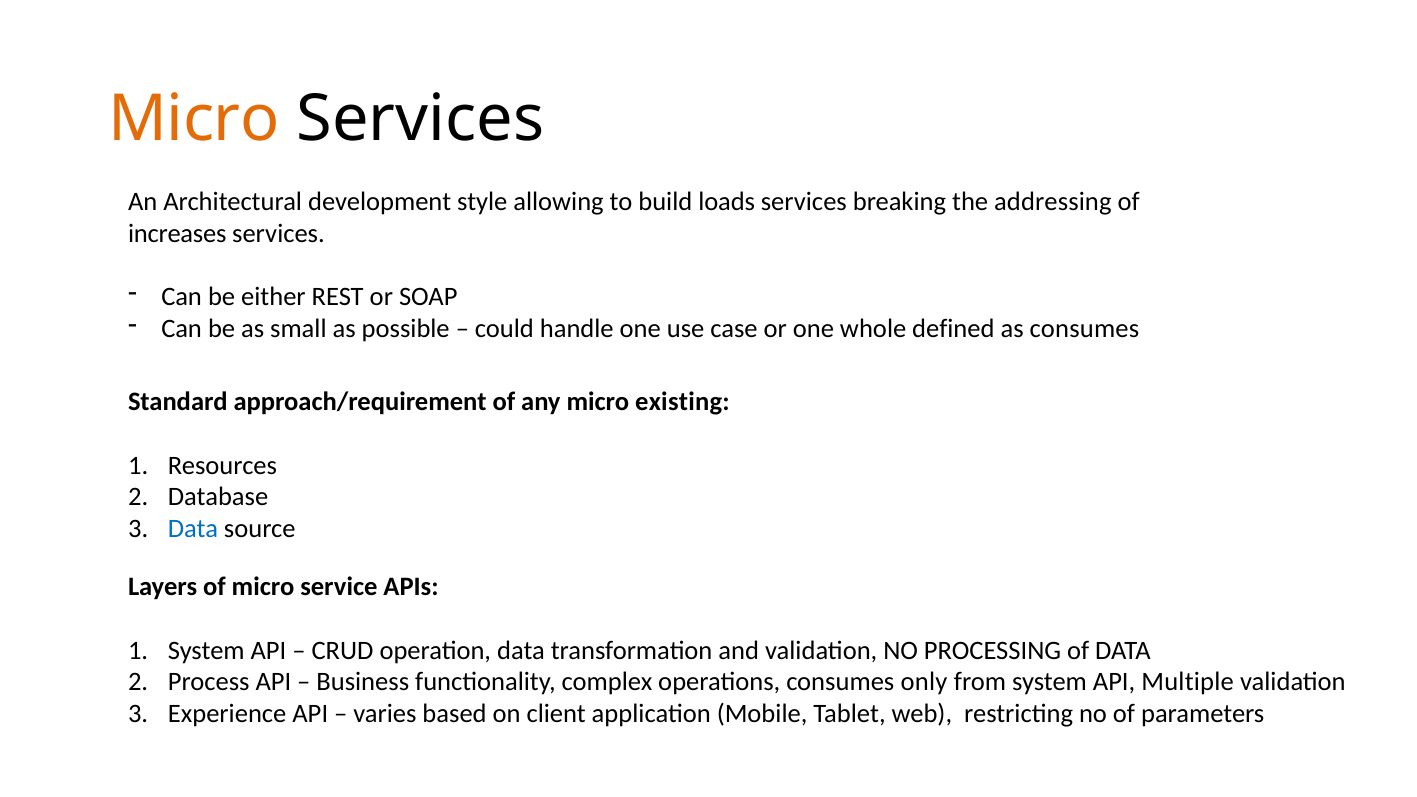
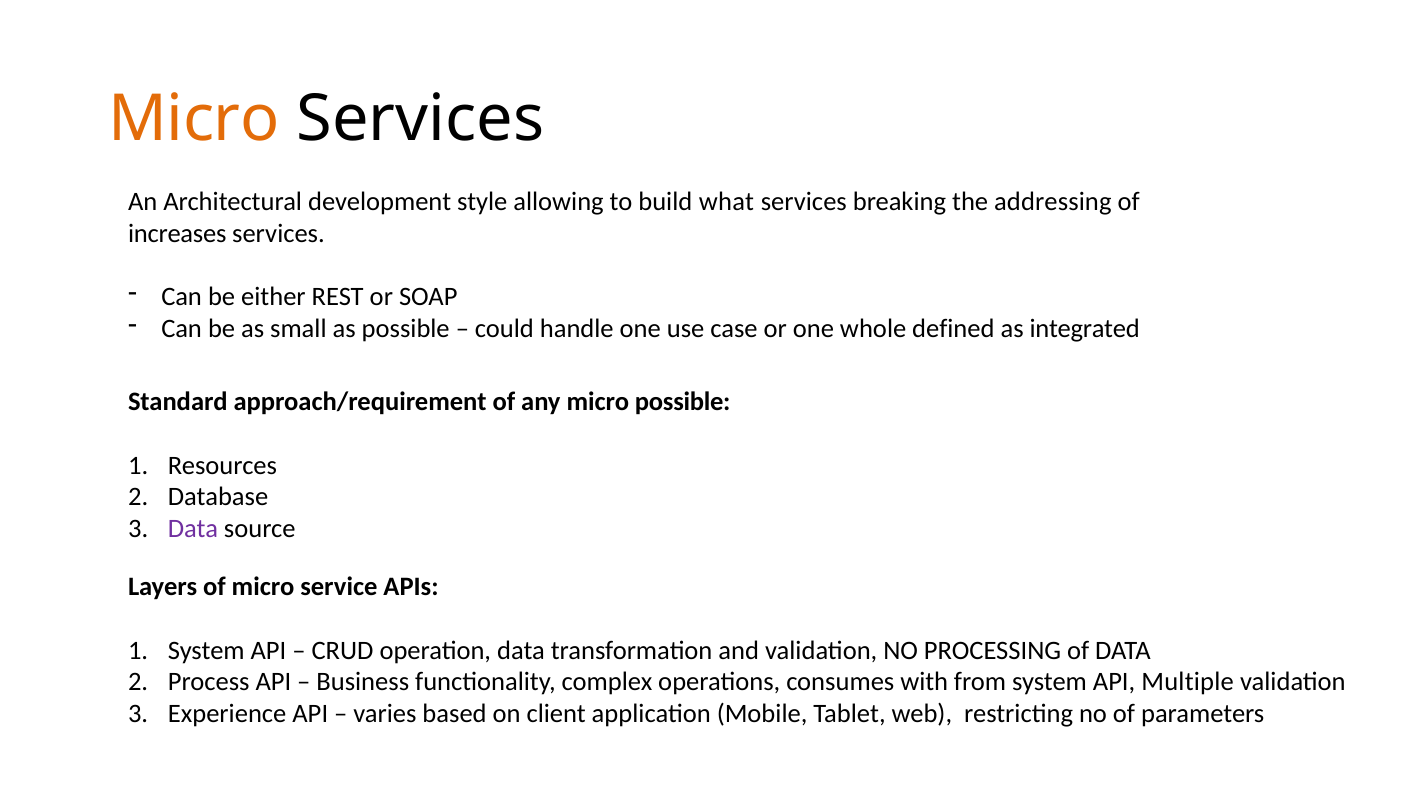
loads: loads -> what
as consumes: consumes -> integrated
micro existing: existing -> possible
Data at (193, 529) colour: blue -> purple
only: only -> with
